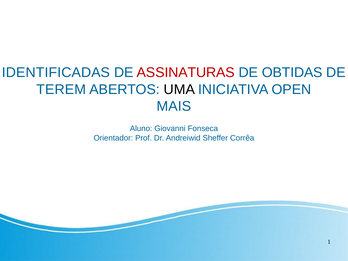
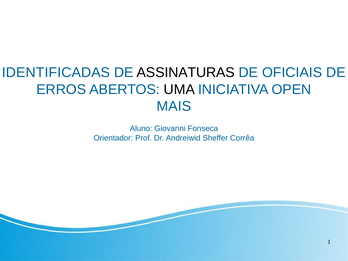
ASSINATURAS colour: red -> black
OBTIDAS: OBTIDAS -> OFICIAIS
TEREM: TEREM -> ERROS
